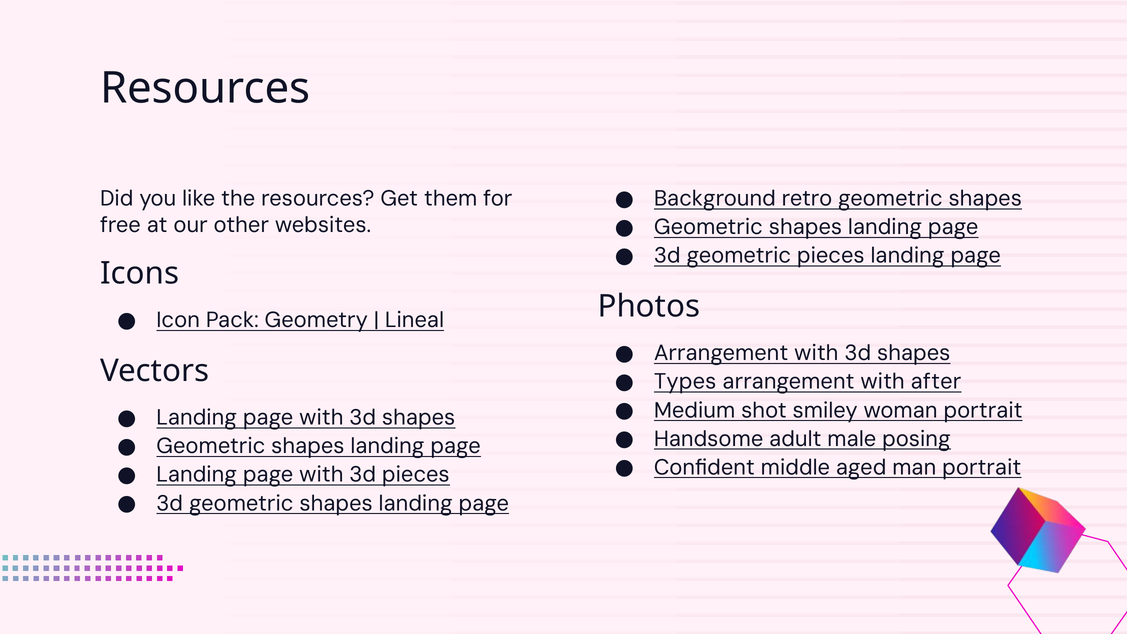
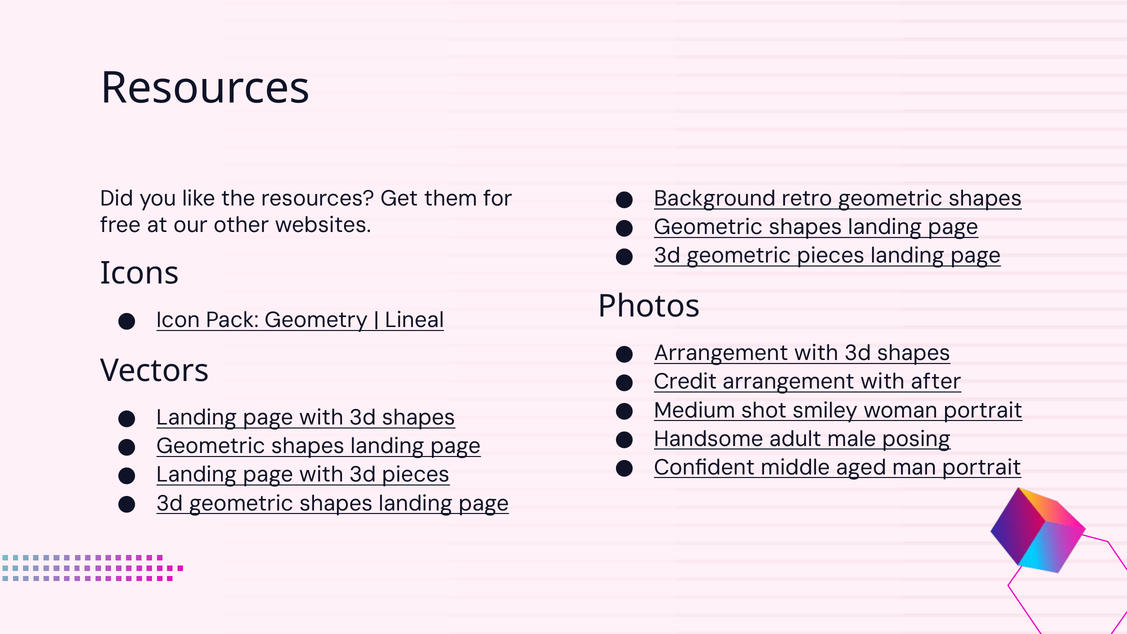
Types: Types -> Credit
